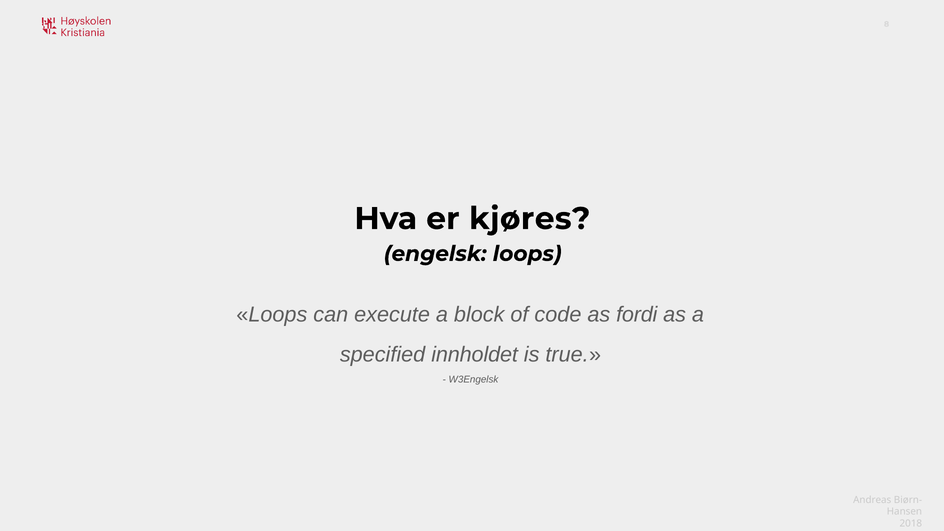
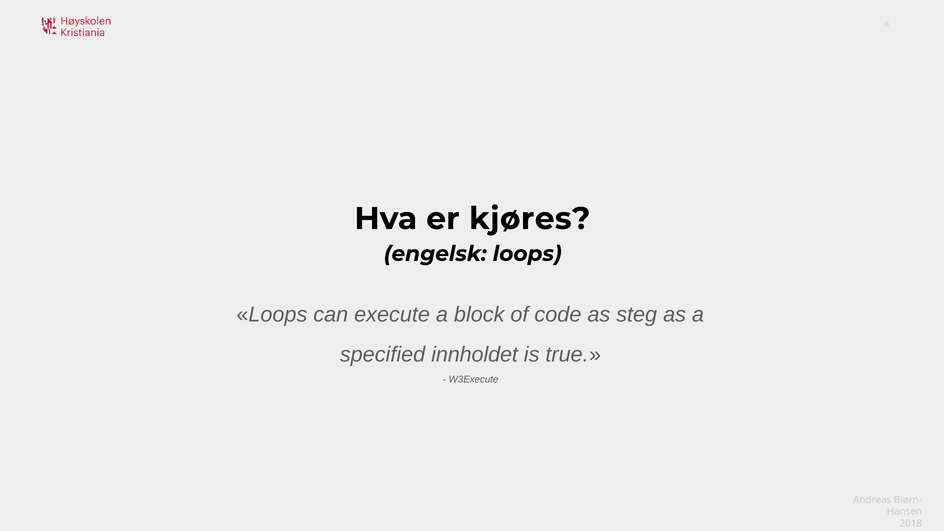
fordi: fordi -> steg
W3Engelsk: W3Engelsk -> W3Execute
